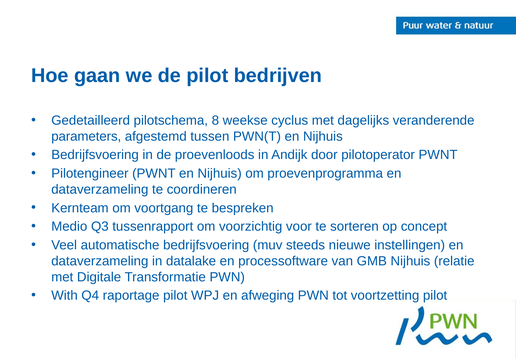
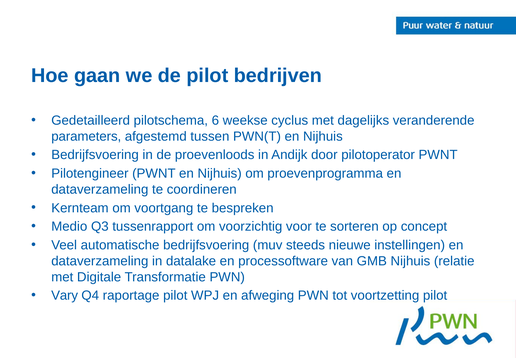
8: 8 -> 6
With: With -> Vary
